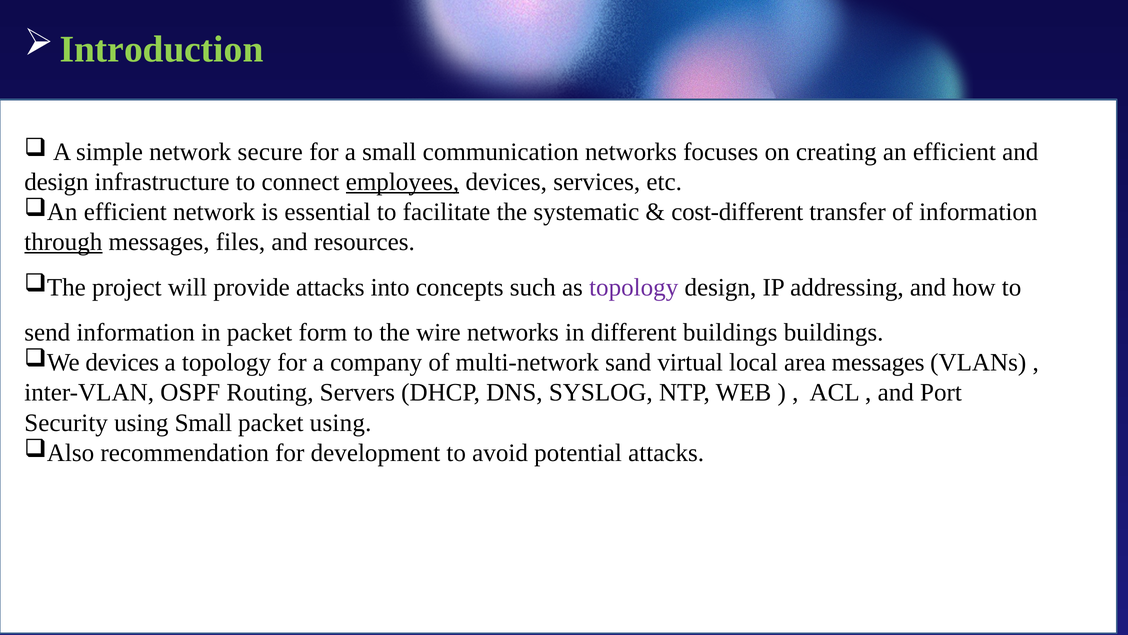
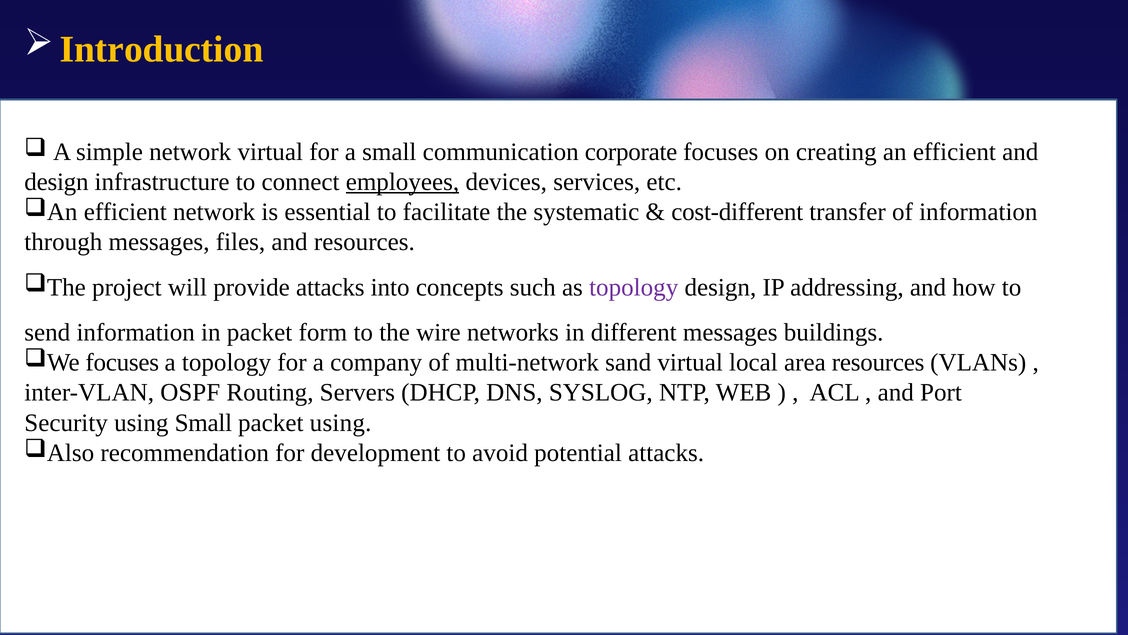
Introduction colour: light green -> yellow
network secure: secure -> virtual
communication networks: networks -> corporate
through underline: present -> none
different buildings: buildings -> messages
We devices: devices -> focuses
area messages: messages -> resources
